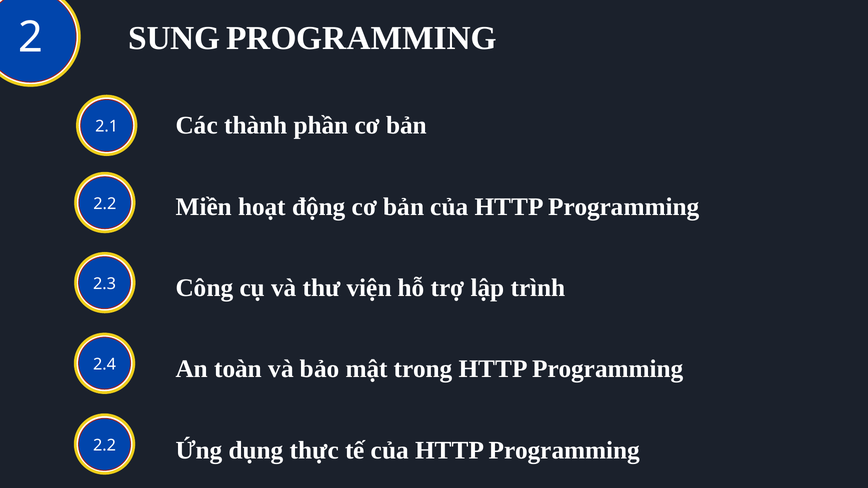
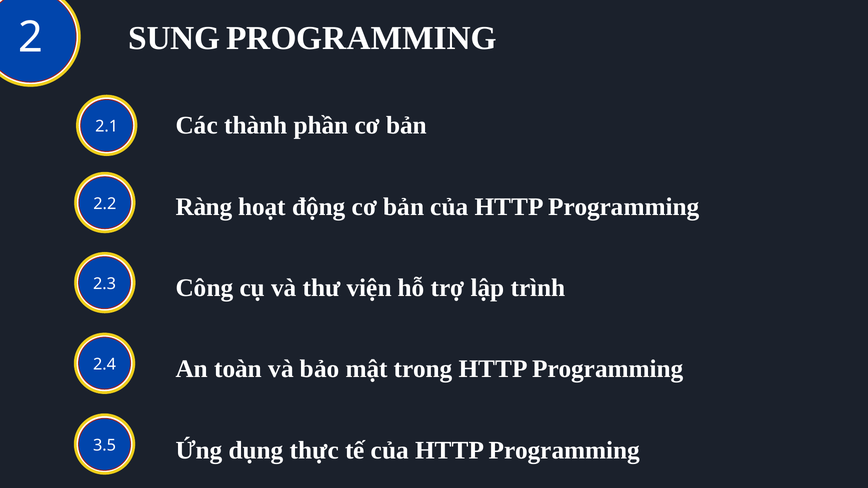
Miền: Miền -> Ràng
2.2 at (105, 446): 2.2 -> 3.5
